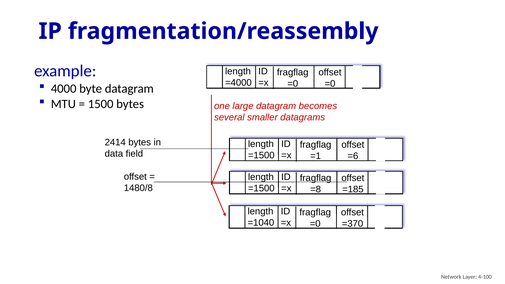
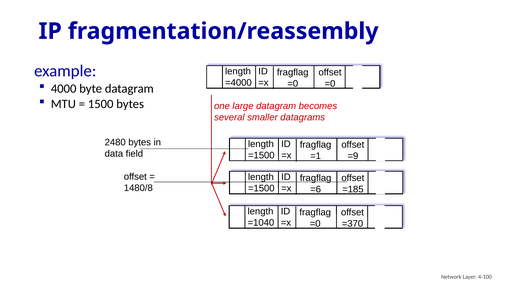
2414: 2414 -> 2480
=6: =6 -> =9
=8: =8 -> =6
